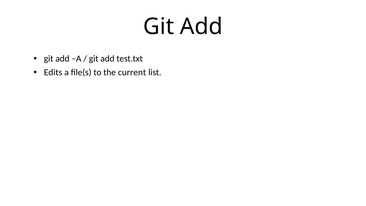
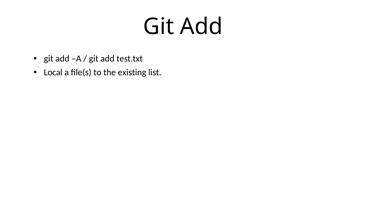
Edits: Edits -> Local
current: current -> existing
